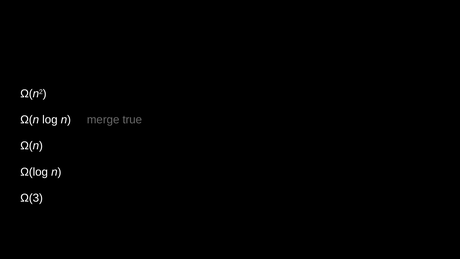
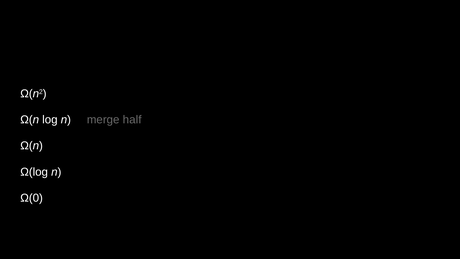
true: true -> half
Ω(3: Ω(3 -> Ω(0
